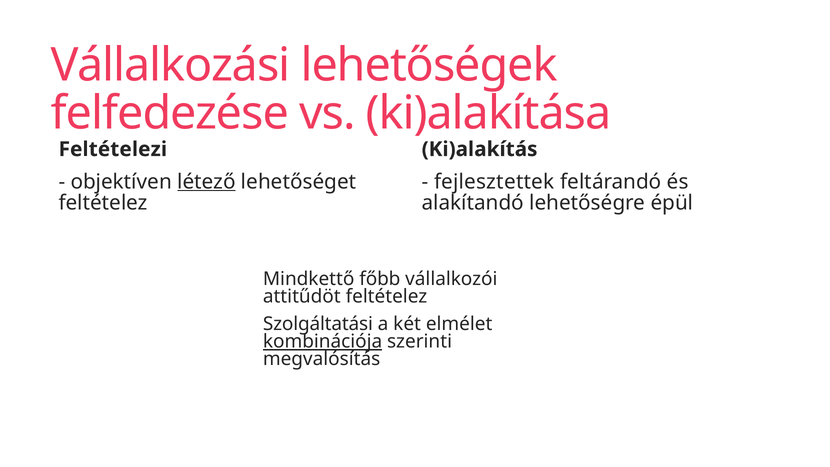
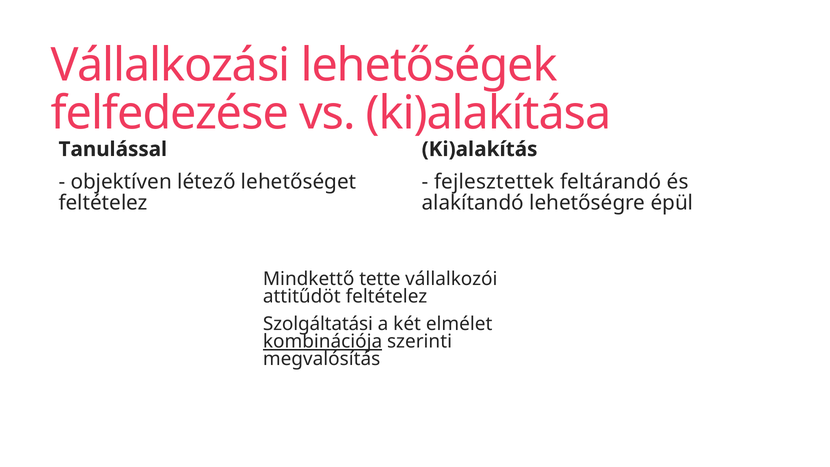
Feltételezi: Feltételezi -> Tanulással
létező underline: present -> none
főbb: főbb -> tette
